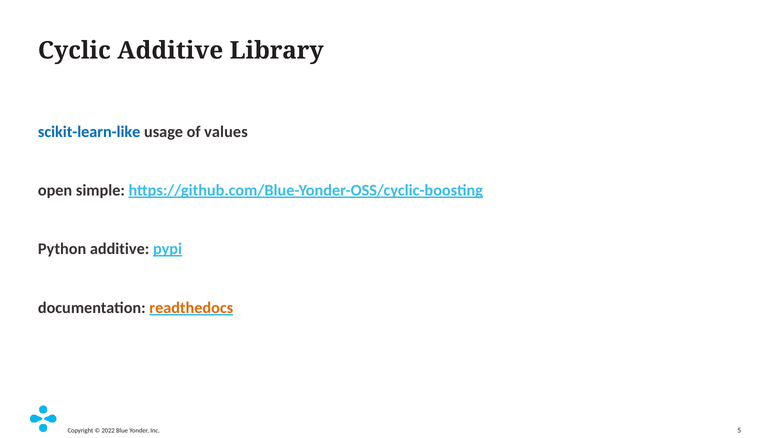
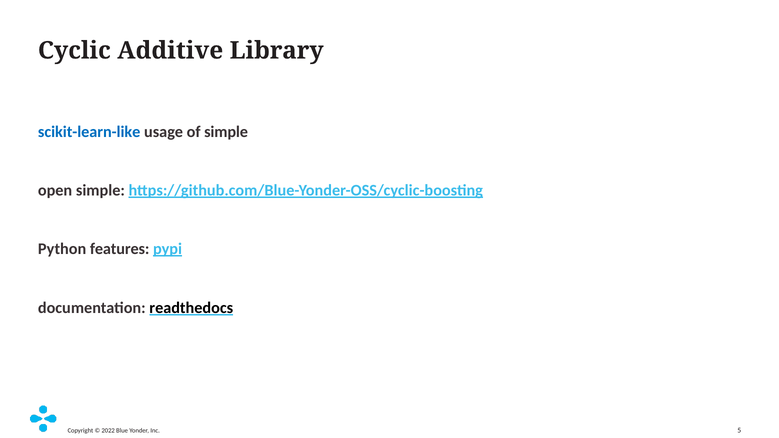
of values: values -> simple
Python additive: additive -> features
readthedocs colour: orange -> black
